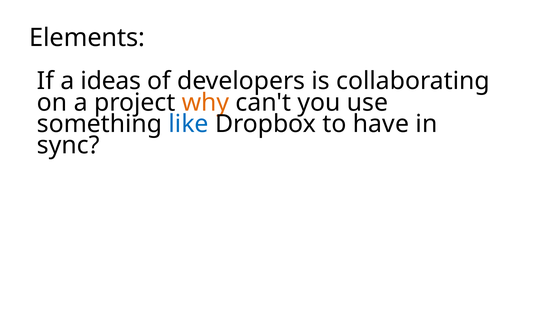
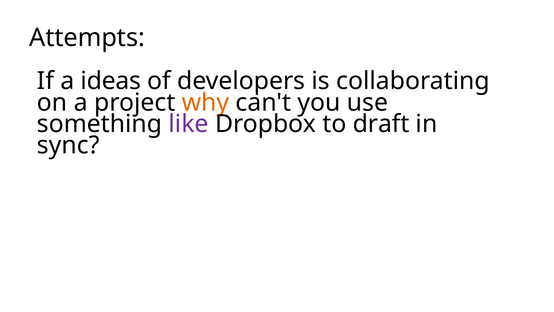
Elements: Elements -> Attempts
like colour: blue -> purple
have: have -> draft
